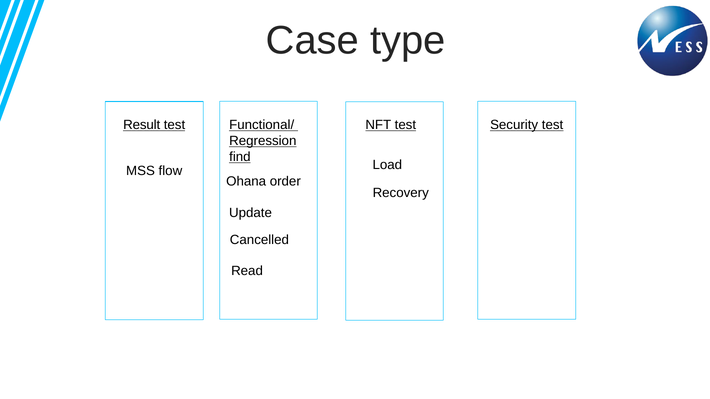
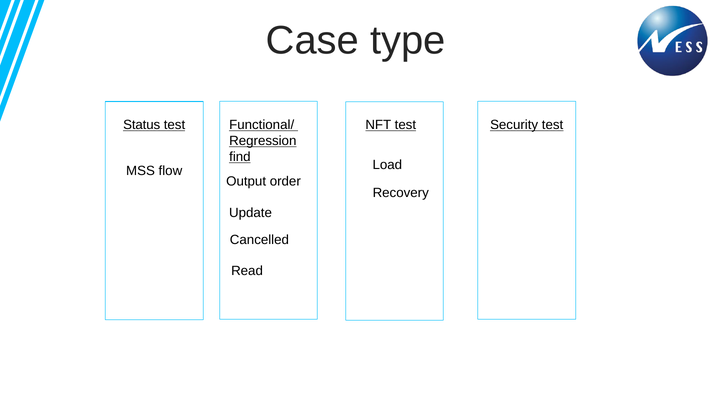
Result: Result -> Status
Ohana: Ohana -> Output
